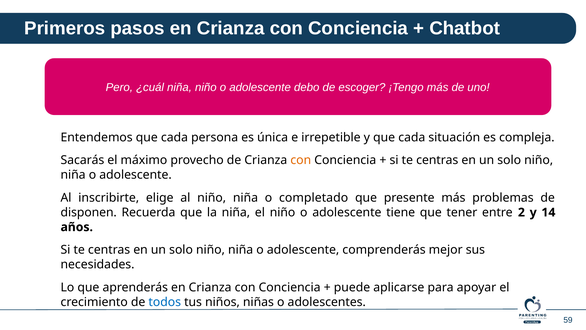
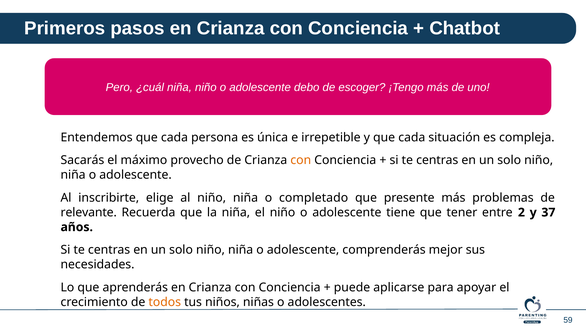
disponen: disponen -> relevante
14: 14 -> 37
todos colour: blue -> orange
